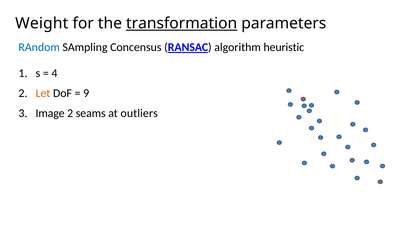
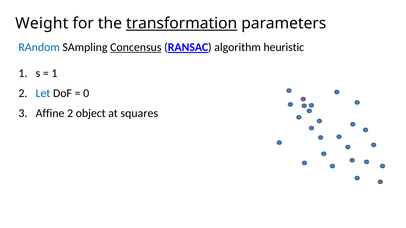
Concensus underline: none -> present
4 at (54, 73): 4 -> 1
Let colour: orange -> blue
9: 9 -> 0
Image: Image -> Affine
seams: seams -> object
outliers: outliers -> squares
